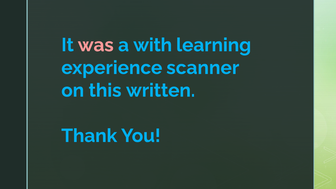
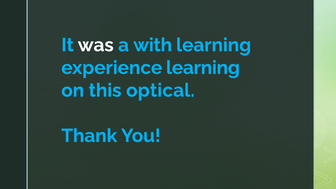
was colour: pink -> white
experience scanner: scanner -> learning
written: written -> optical
